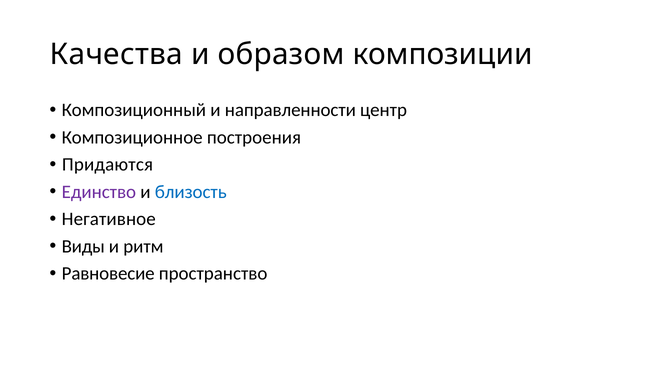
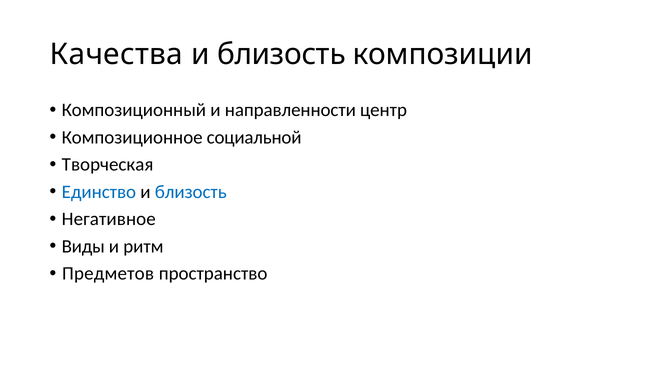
образом at (281, 55): образом -> близость
построения: построения -> социальной
Придаются: Придаются -> Творческая
Единство colour: purple -> blue
Равновесие: Равновесие -> Предметов
